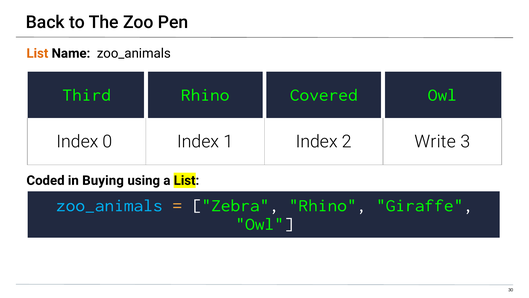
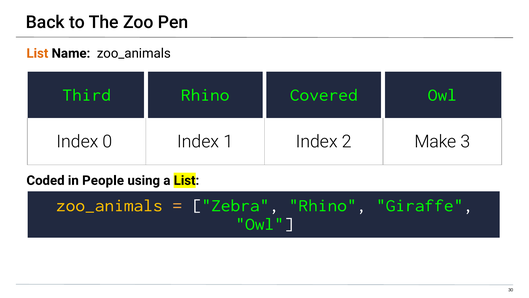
Write: Write -> Make
Buying: Buying -> People
zoo_animals at (109, 205) colour: light blue -> yellow
